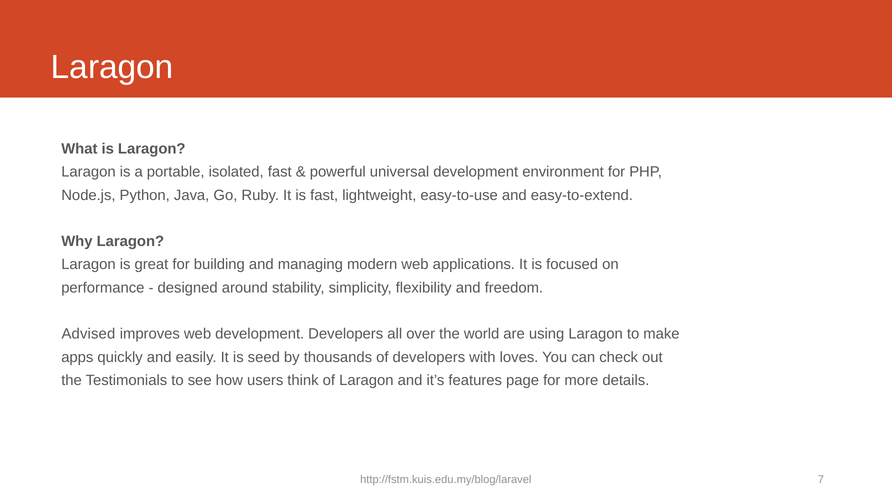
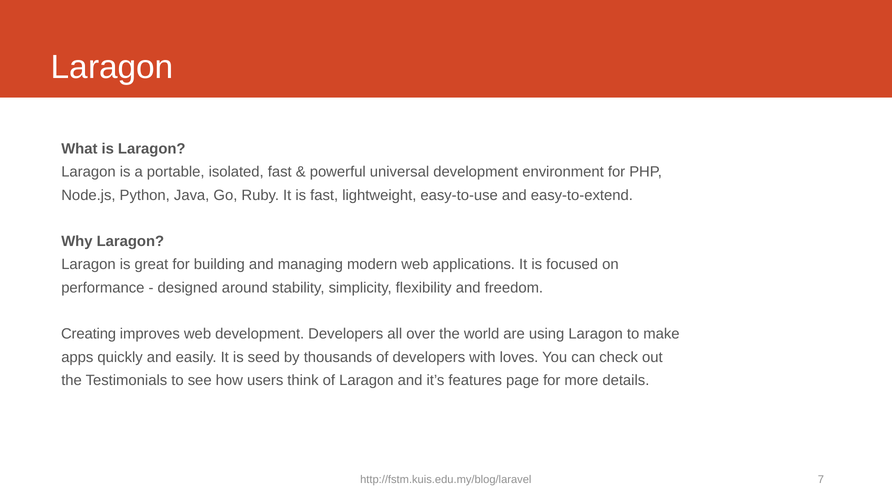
Advised: Advised -> Creating
